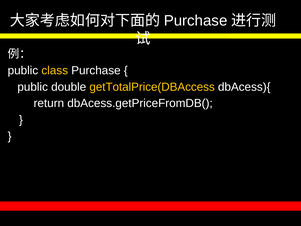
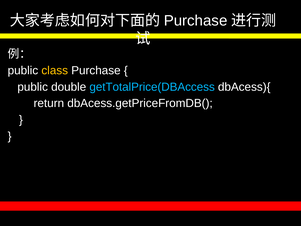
getTotalPrice(DBAccess colour: yellow -> light blue
